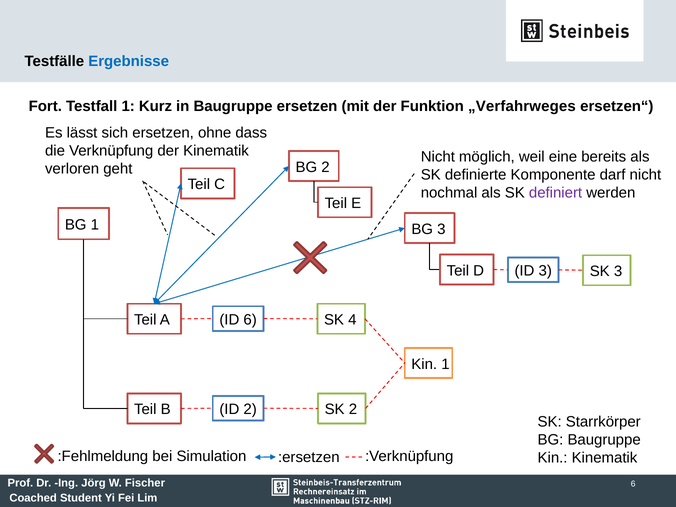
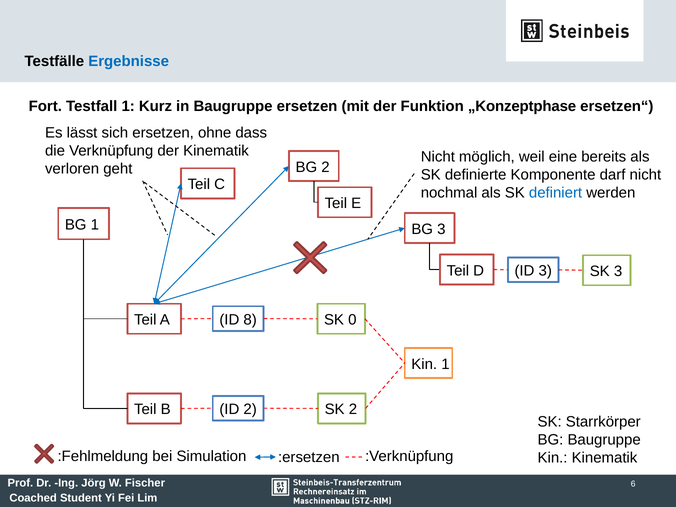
„Verfahrweges: „Verfahrweges -> „Konzeptphase
definiert colour: purple -> blue
ID 6: 6 -> 8
4: 4 -> 0
